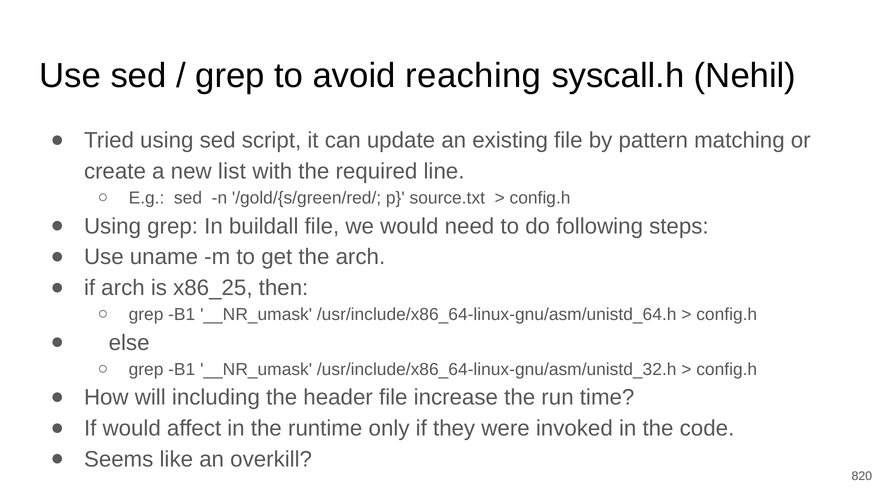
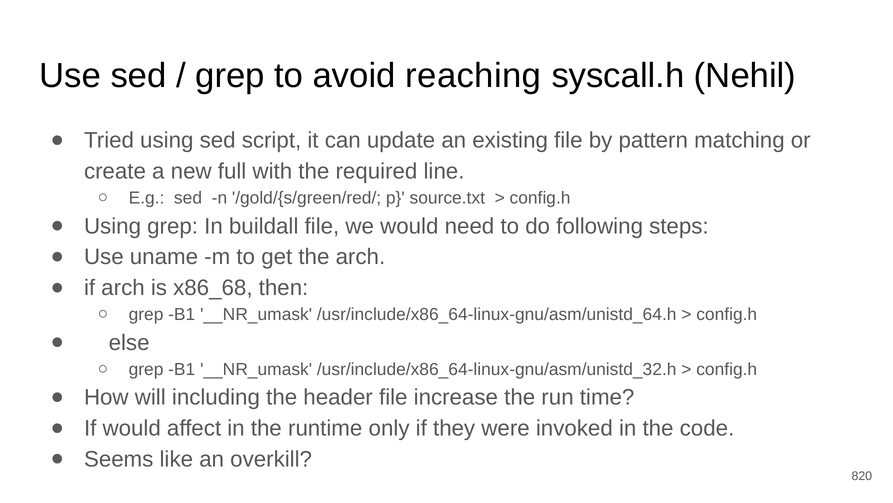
list: list -> full
x86_25: x86_25 -> x86_68
